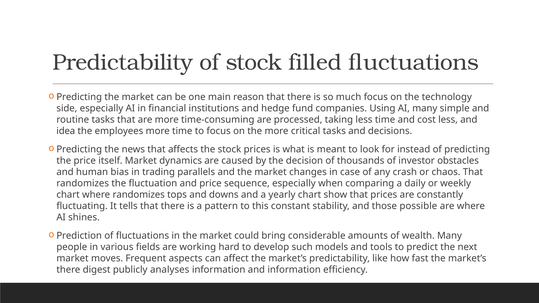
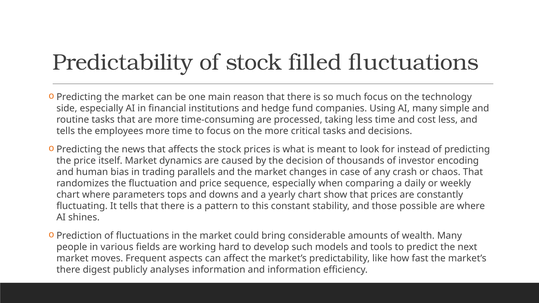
idea at (66, 131): idea -> tells
obstacles: obstacles -> encoding
where randomizes: randomizes -> parameters
